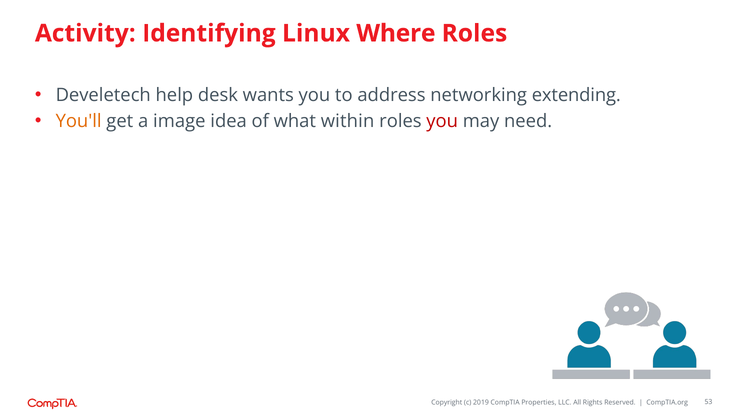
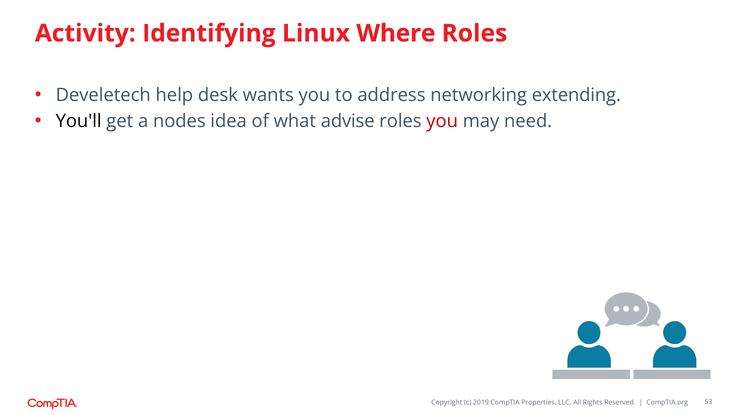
You'll colour: orange -> black
image: image -> nodes
within: within -> advise
